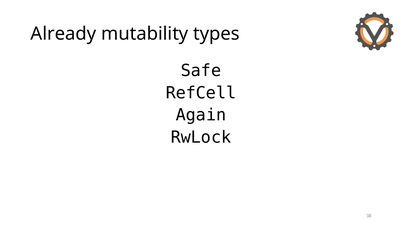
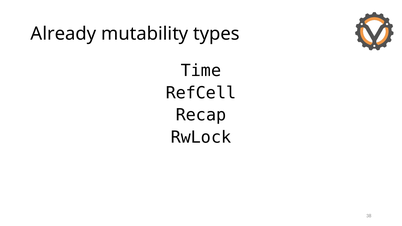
Safe: Safe -> Time
Again: Again -> Recap
